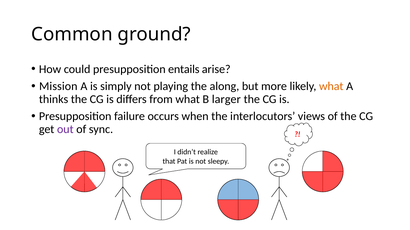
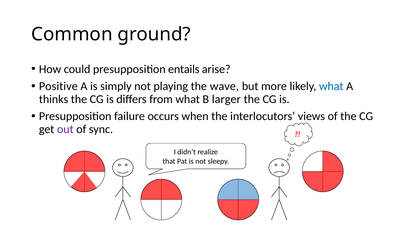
Mission: Mission -> Positive
along: along -> wave
what at (331, 87) colour: orange -> blue
